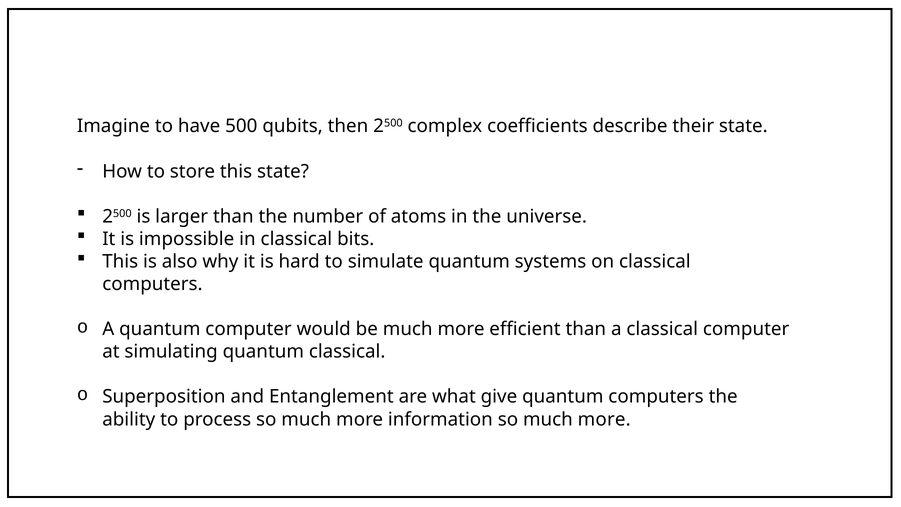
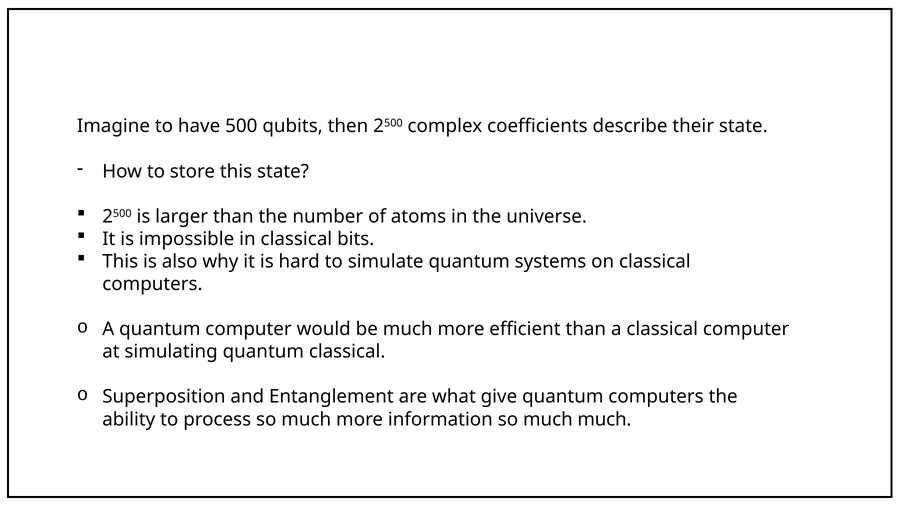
information so much more: more -> much
